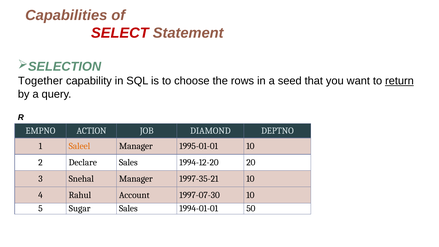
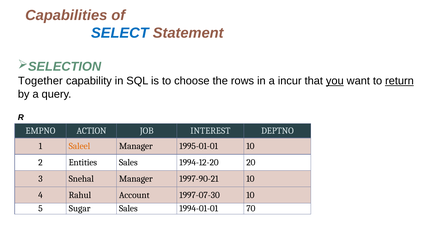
SELECT colour: red -> blue
seed: seed -> incur
you underline: none -> present
DIAMOND: DIAMOND -> INTEREST
Declare: Declare -> Entities
1997-35-21: 1997-35-21 -> 1997-90-21
50: 50 -> 70
